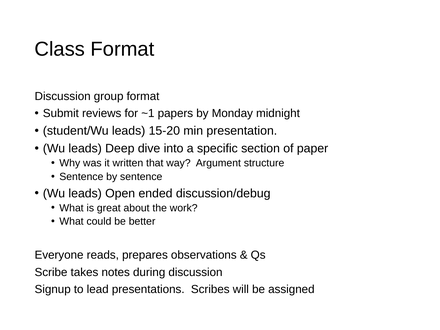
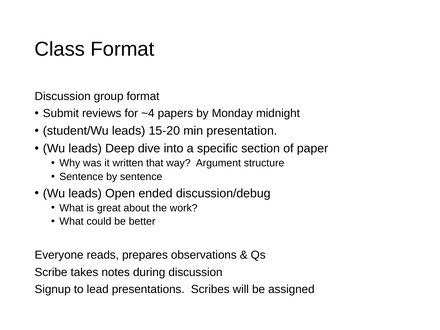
~1: ~1 -> ~4
